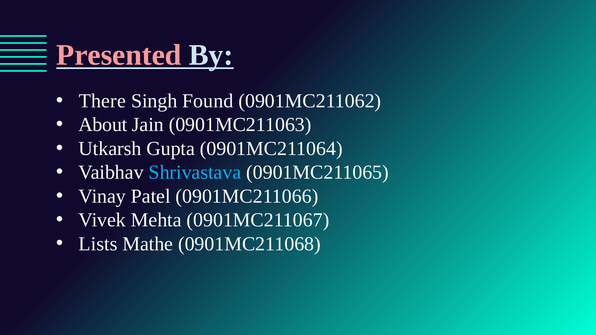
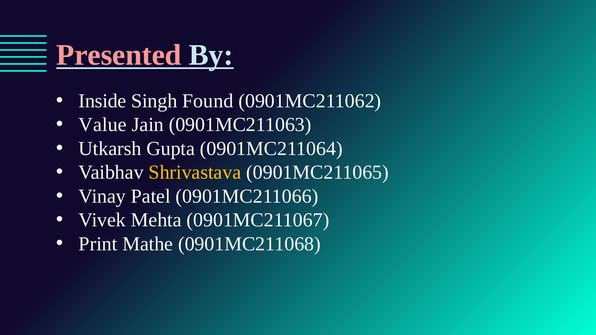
There: There -> Inside
About: About -> Value
Shrivastava colour: light blue -> yellow
Lists: Lists -> Print
